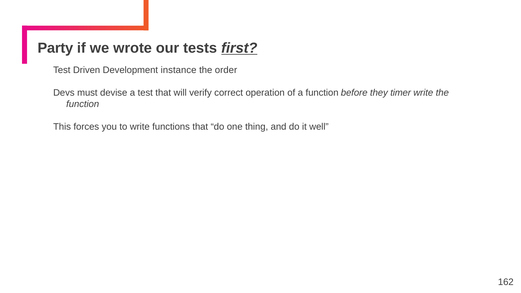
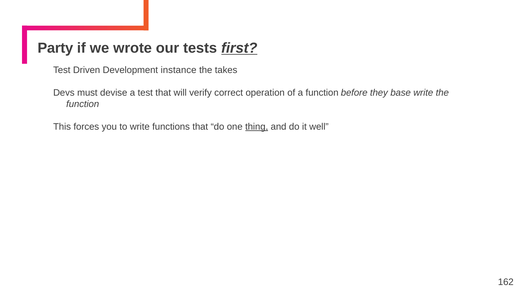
order: order -> takes
timer: timer -> base
thing underline: none -> present
